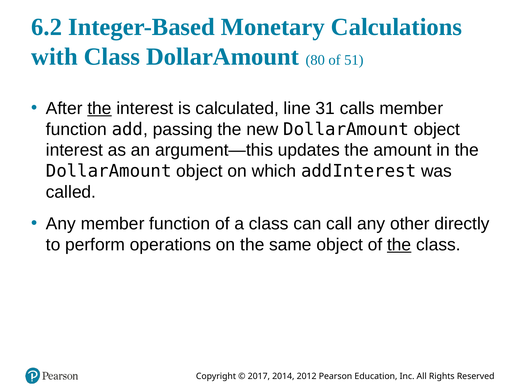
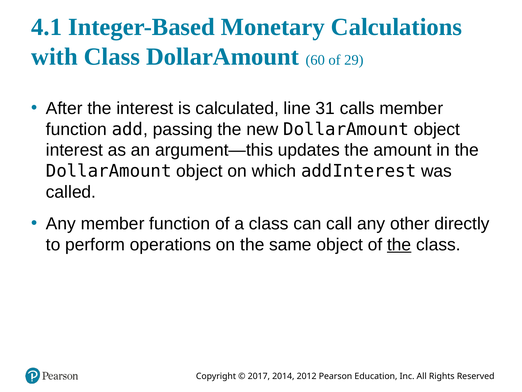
6.2: 6.2 -> 4.1
80: 80 -> 60
51: 51 -> 29
the at (99, 108) underline: present -> none
